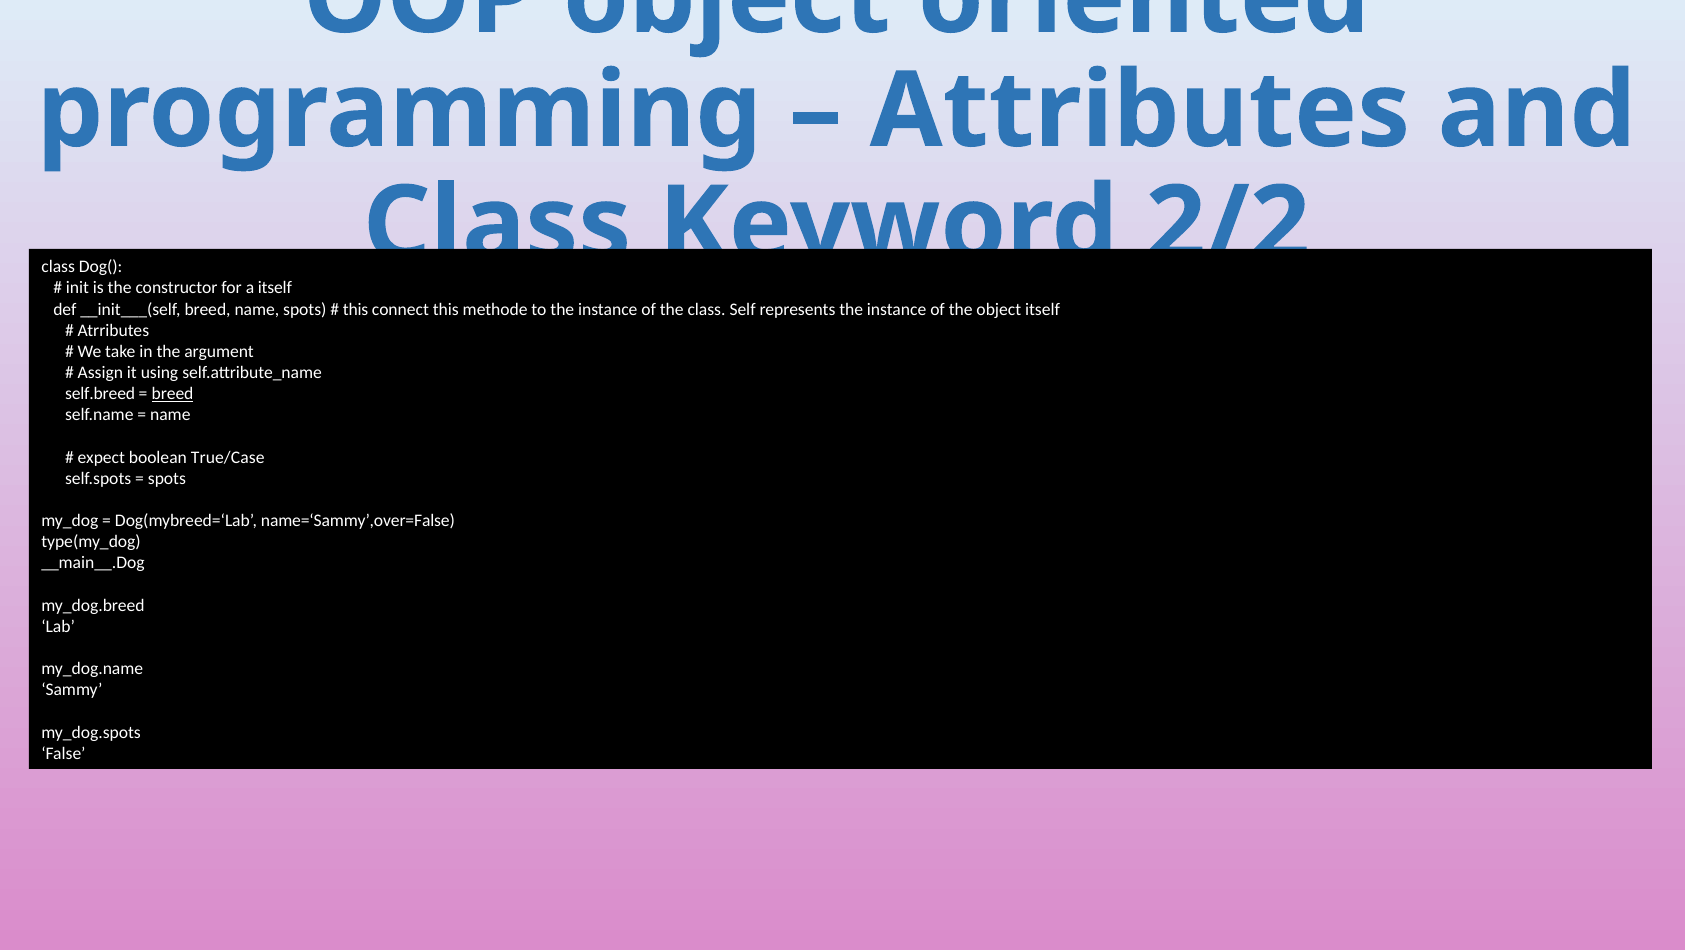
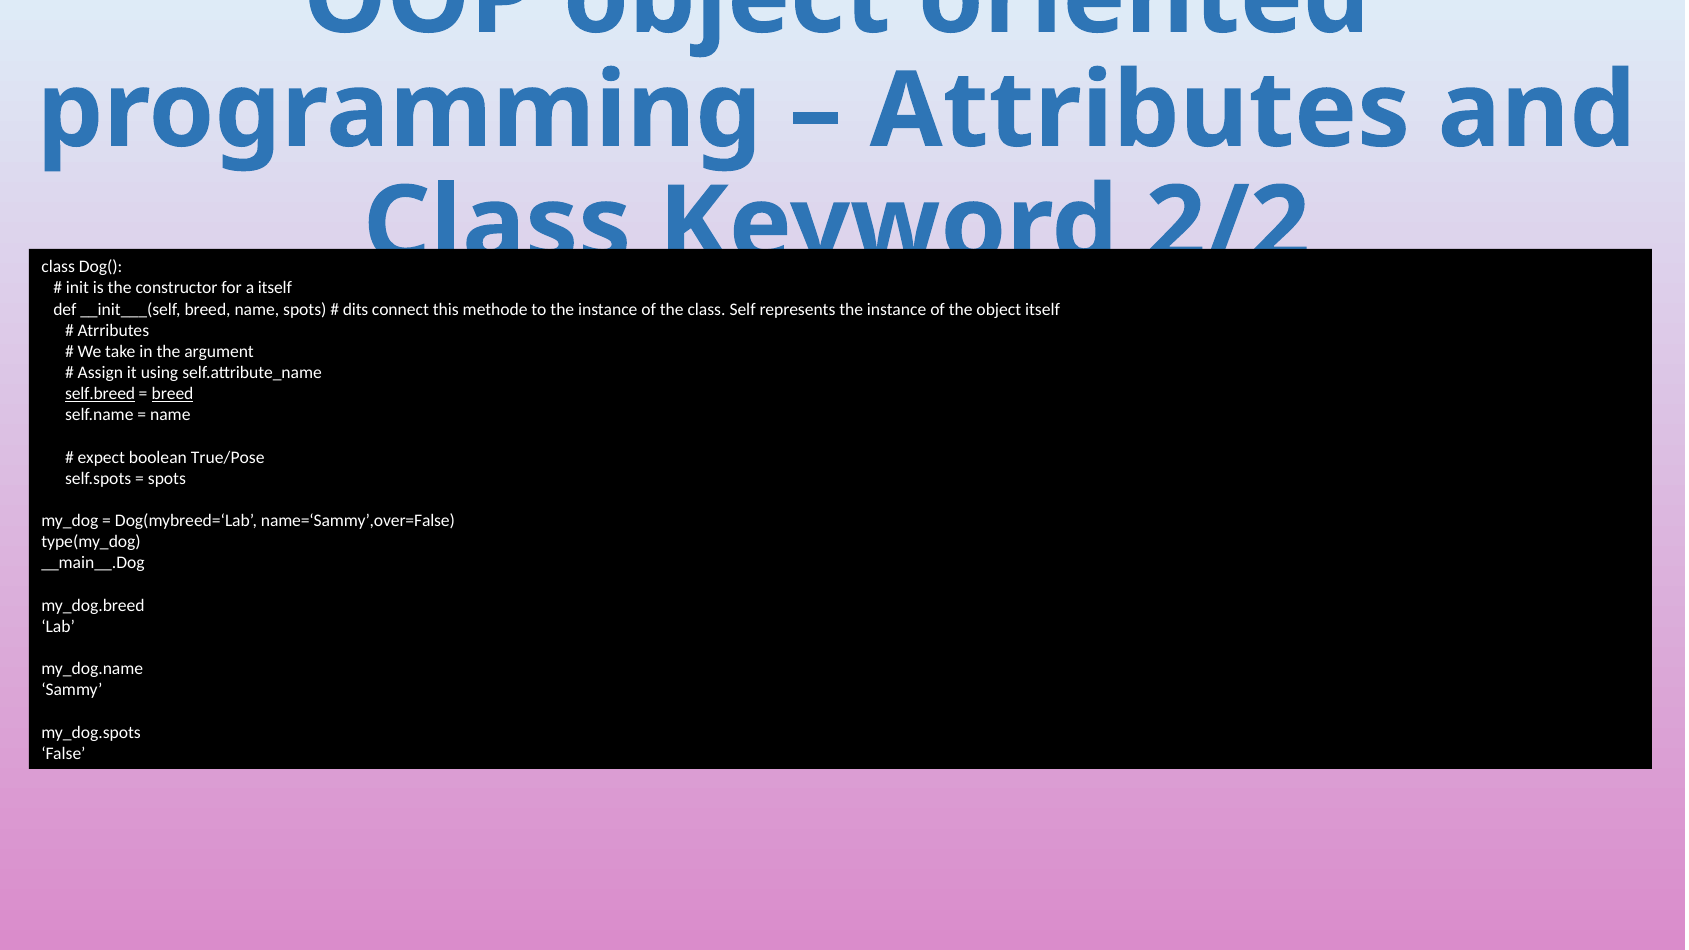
this at (356, 309): this -> dits
self.breed underline: none -> present
True/Case: True/Case -> True/Pose
